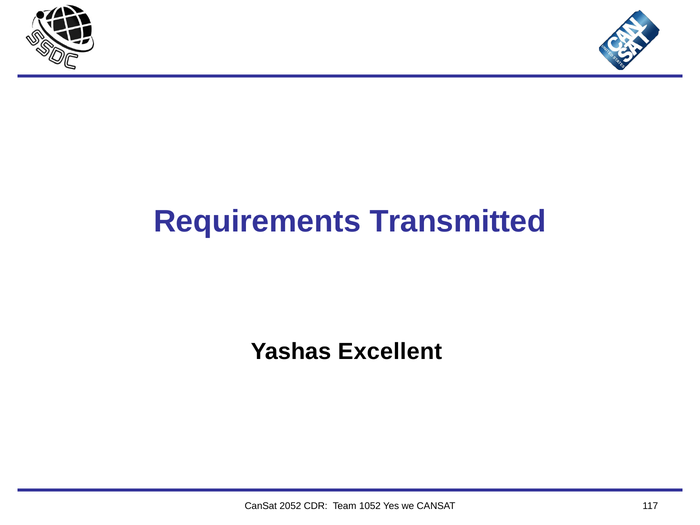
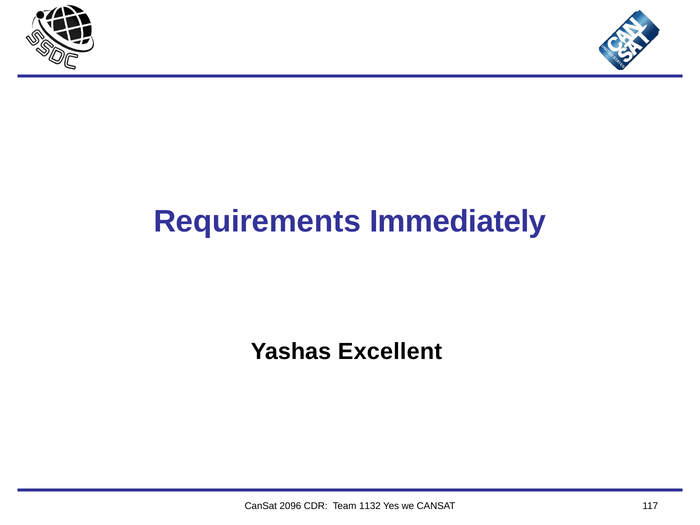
Transmitted: Transmitted -> Immediately
2052: 2052 -> 2096
1052: 1052 -> 1132
